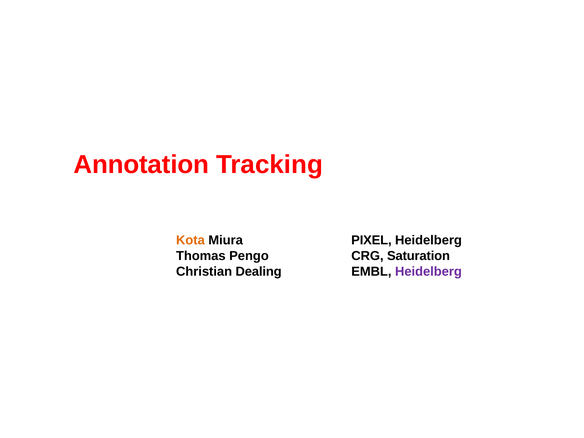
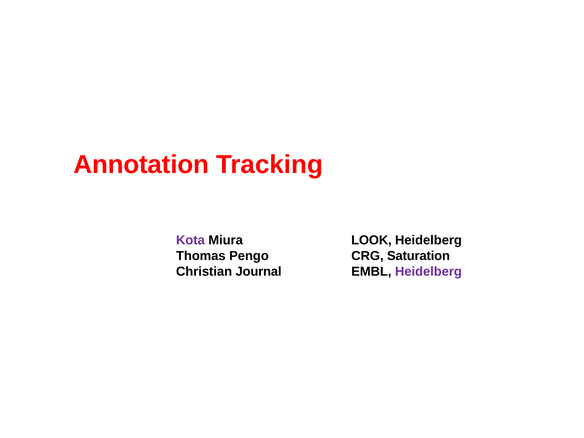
Kota colour: orange -> purple
PIXEL: PIXEL -> LOOK
Dealing: Dealing -> Journal
